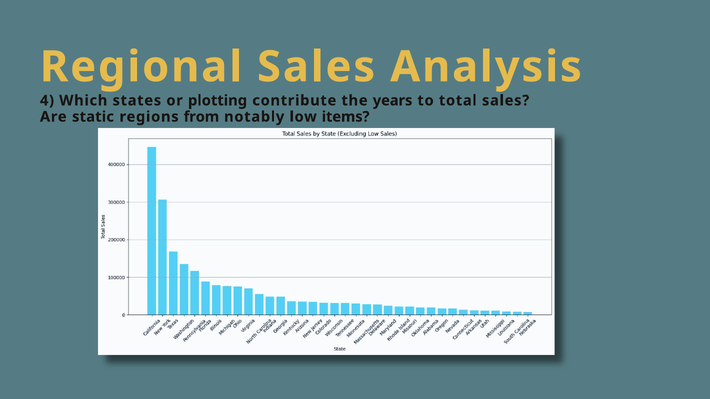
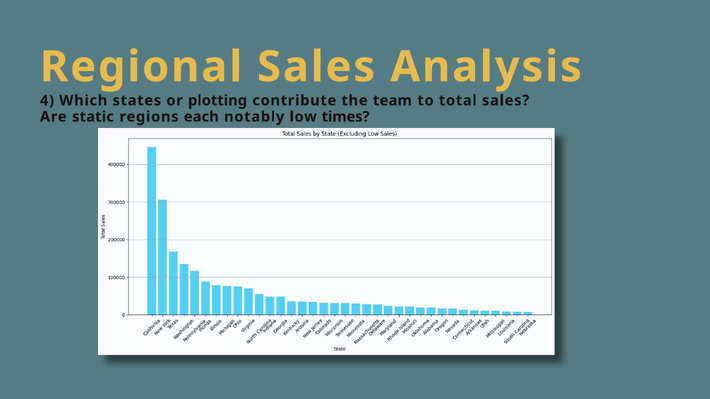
years: years -> team
from: from -> each
items: items -> times
